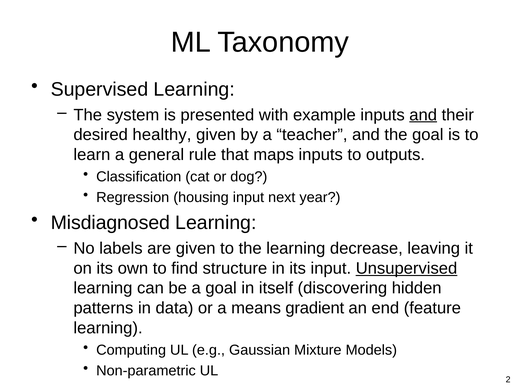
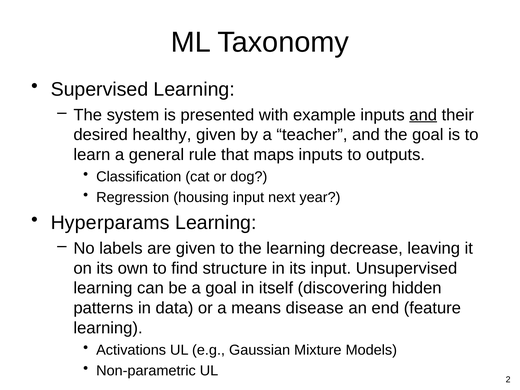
Misdiagnosed: Misdiagnosed -> Hyperparams
Unsupervised underline: present -> none
gradient: gradient -> disease
Computing: Computing -> Activations
